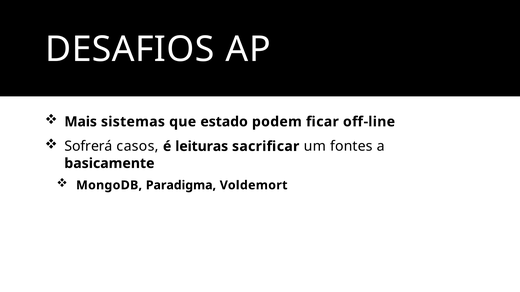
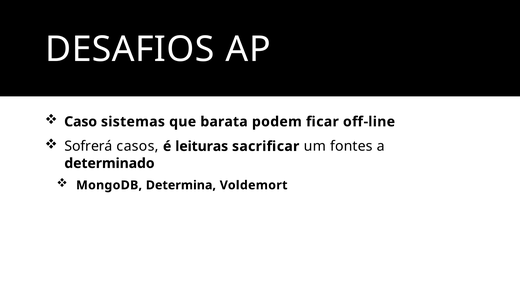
Mais: Mais -> Caso
estado: estado -> barata
basicamente: basicamente -> determinado
Paradigma: Paradigma -> Determina
